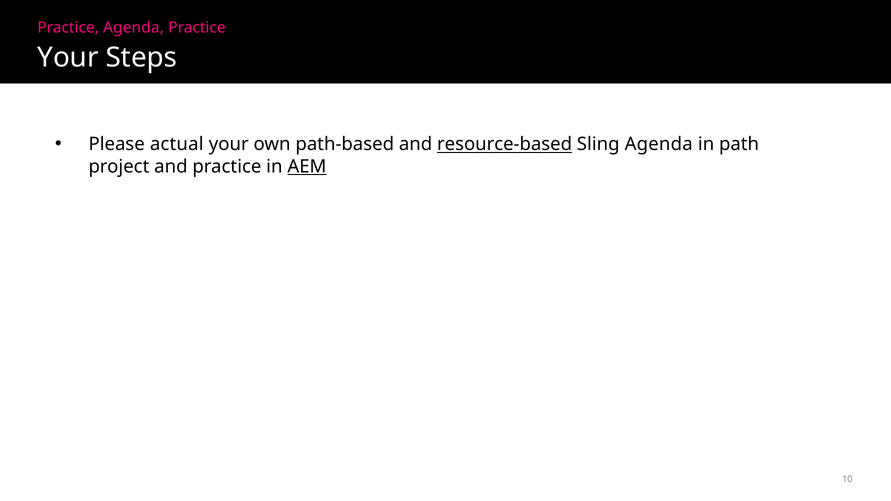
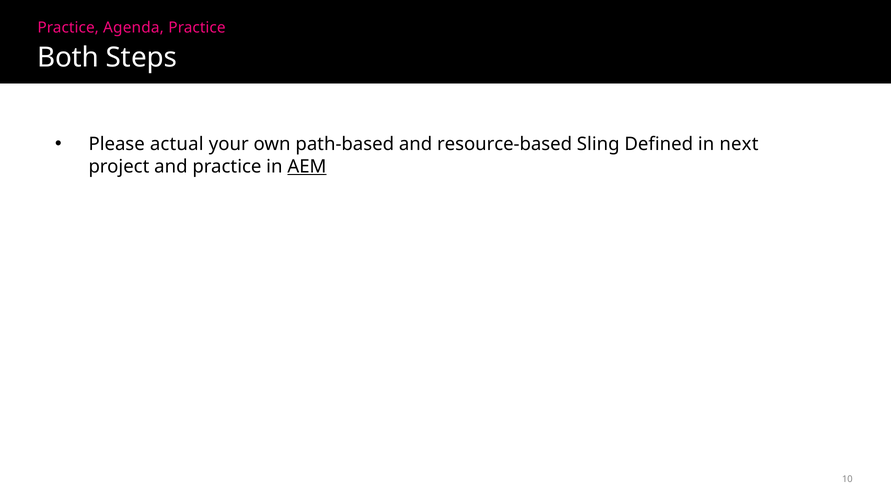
Your at (68, 58): Your -> Both
resource-based underline: present -> none
Sling Agenda: Agenda -> Defined
path: path -> next
